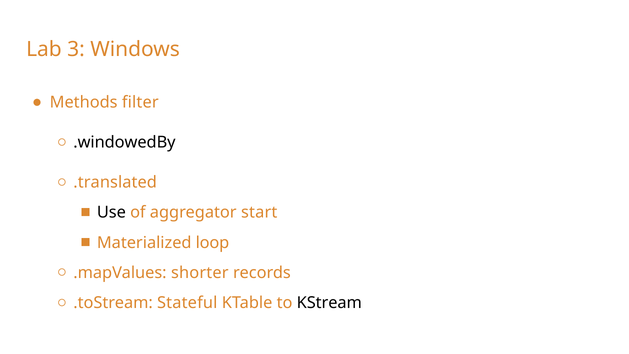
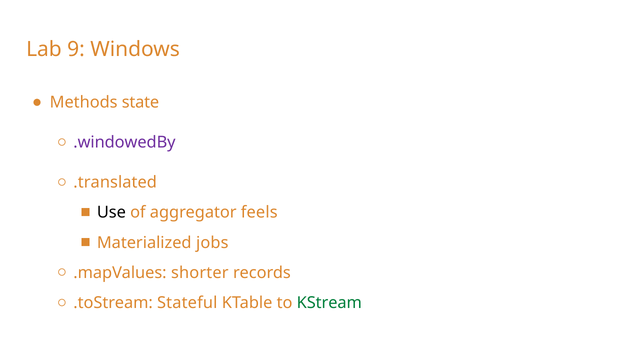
3: 3 -> 9
filter: filter -> state
.windowedBy colour: black -> purple
start: start -> feels
loop: loop -> jobs
KStream colour: black -> green
